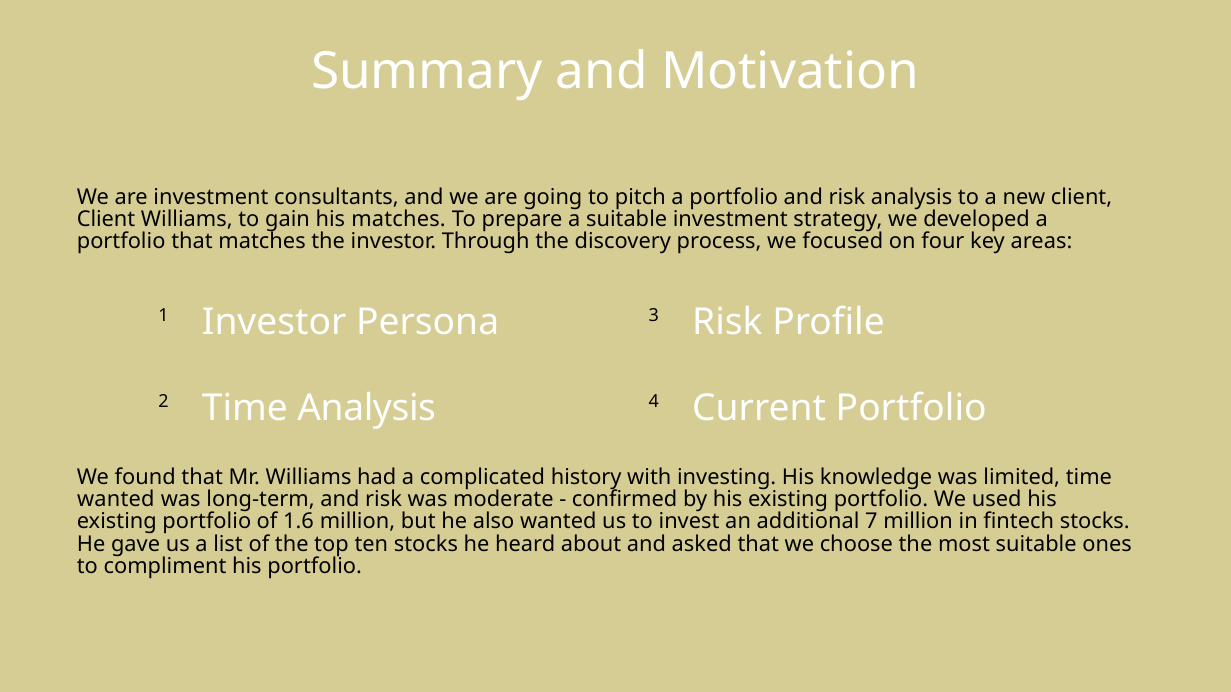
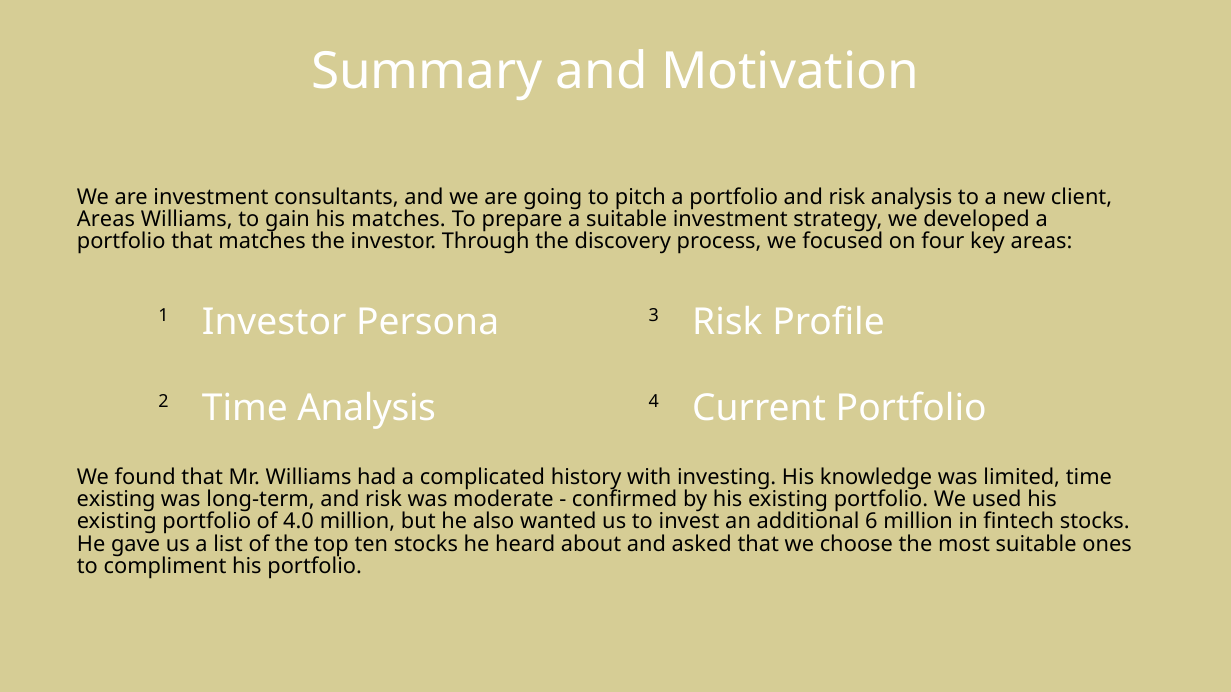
Client at (106, 219): Client -> Areas
wanted at (116, 500): wanted -> existing
1.6: 1.6 -> 4.0
7: 7 -> 6
